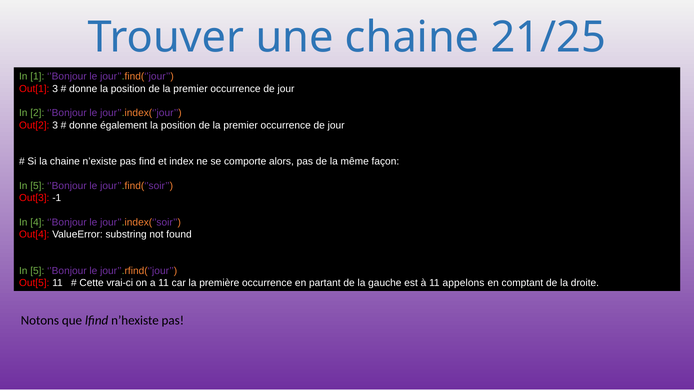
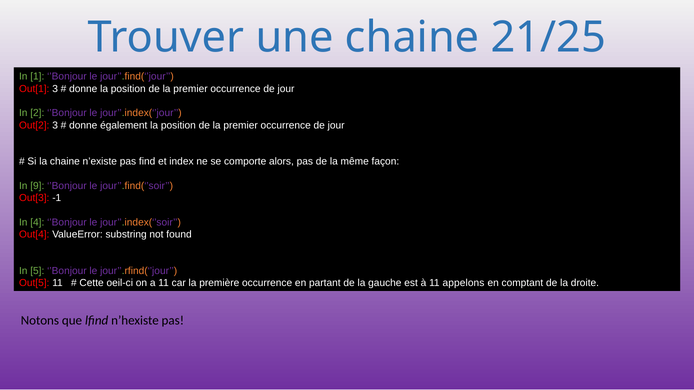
5 at (37, 186): 5 -> 9
vrai-ci: vrai-ci -> oeil-ci
